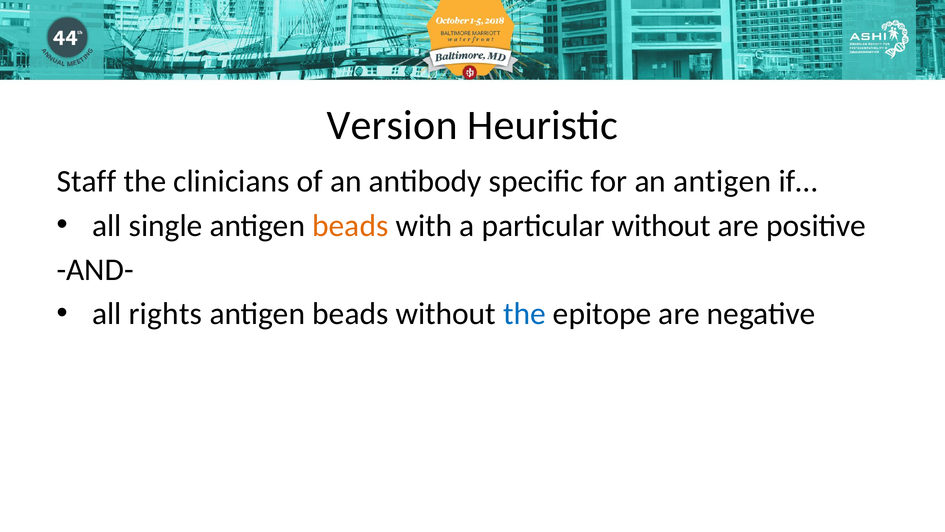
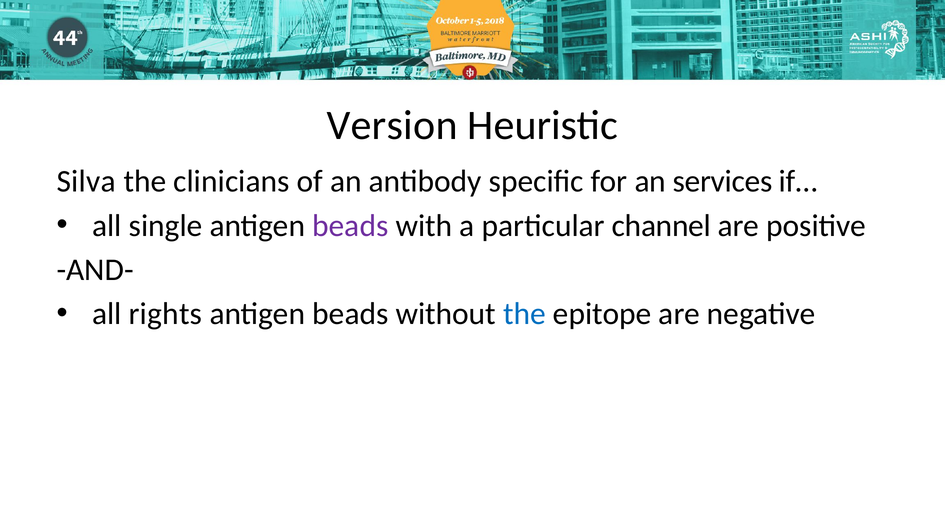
Staff: Staff -> Silva
an antigen: antigen -> services
beads at (350, 225) colour: orange -> purple
particular without: without -> channel
